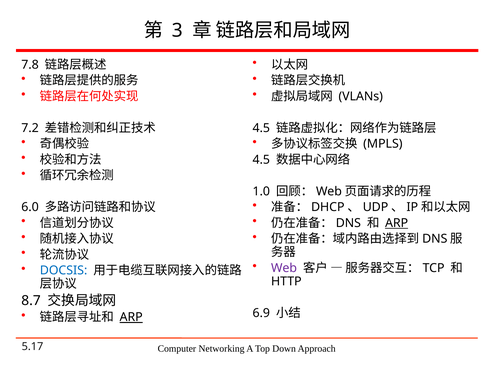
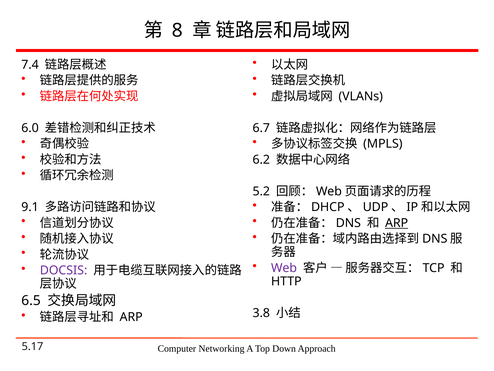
3: 3 -> 8
7.8: 7.8 -> 7.4
7.2: 7.2 -> 6.0
4.5 at (261, 128): 4.5 -> 6.7
4.5 at (261, 159): 4.5 -> 6.2
1.0: 1.0 -> 5.2
6.0: 6.0 -> 9.1
DOCSIS colour: blue -> purple
8.7: 8.7 -> 6.5
6.9: 6.9 -> 3.8
ARP at (131, 317) underline: present -> none
